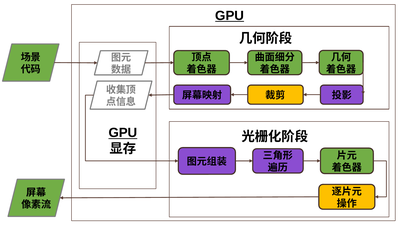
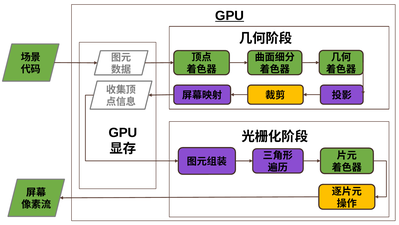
GPU at (123, 132) underline: present -> none
